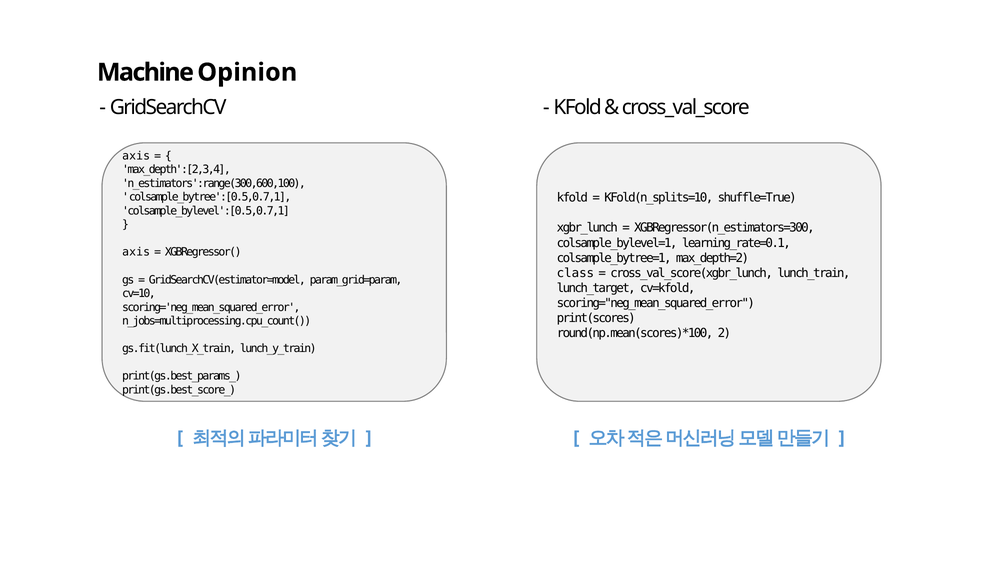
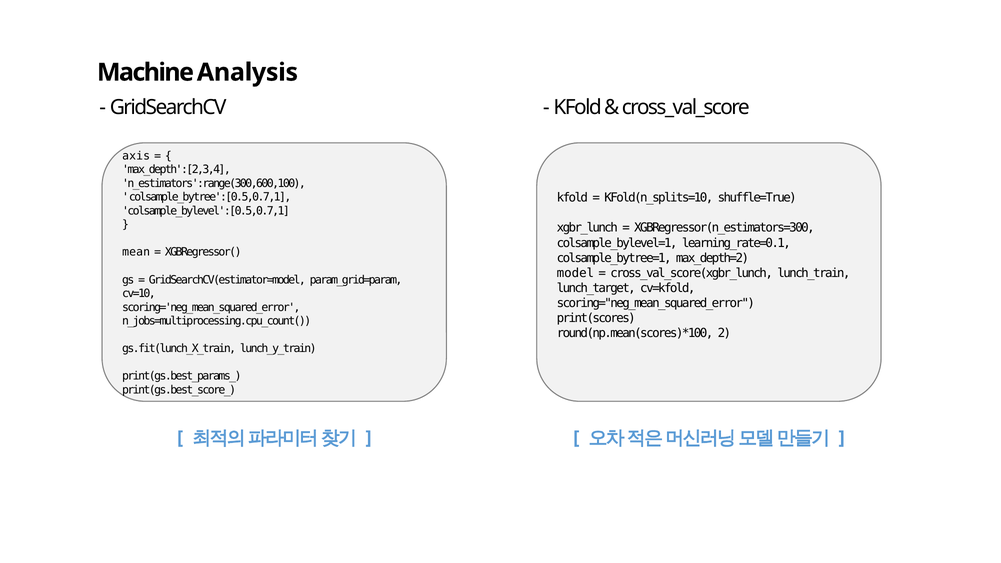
Opinion: Opinion -> Analysis
axis at (136, 252): axis -> mean
class: class -> model
